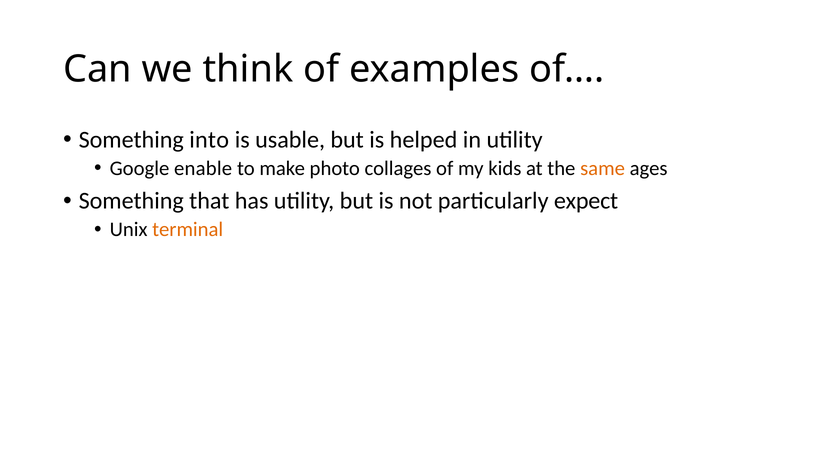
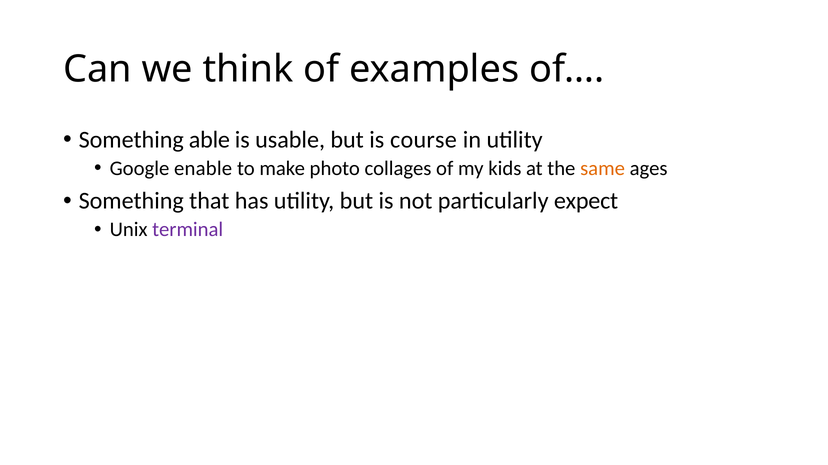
into: into -> able
helped: helped -> course
terminal colour: orange -> purple
